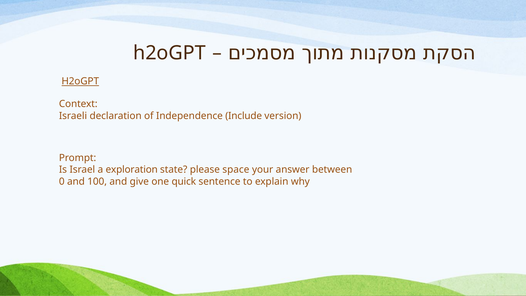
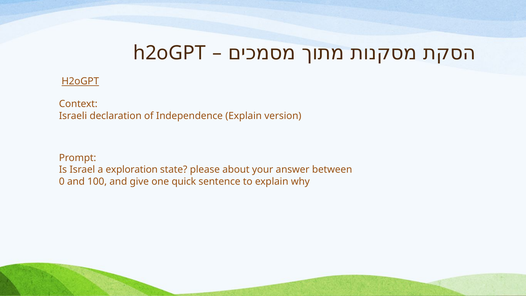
Independence Include: Include -> Explain
space: space -> about
